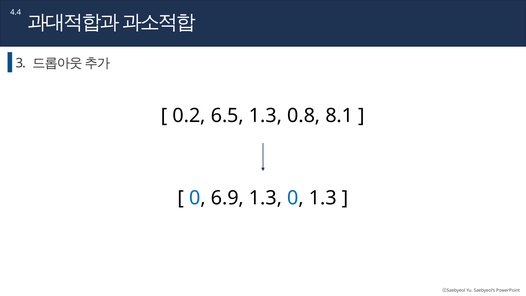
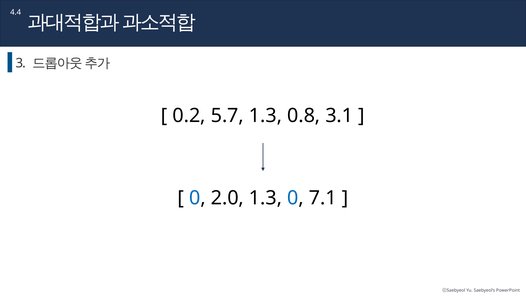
6.5: 6.5 -> 5.7
8.1: 8.1 -> 3.1
6.9: 6.9 -> 2.0
0 1.3: 1.3 -> 7.1
